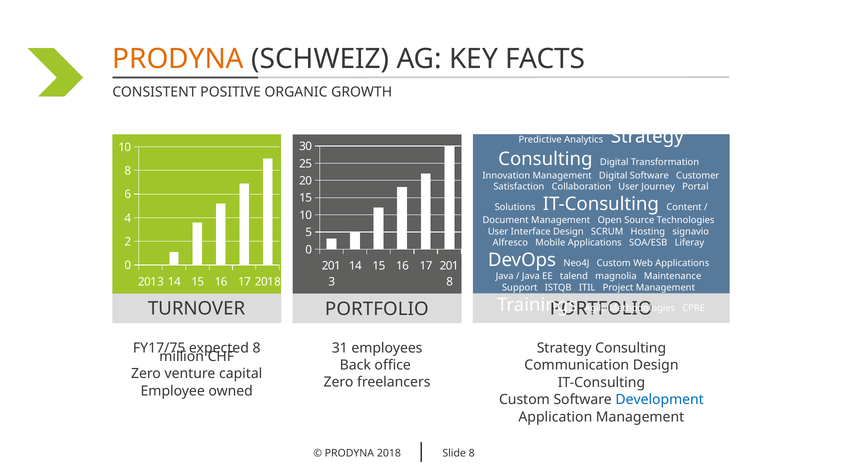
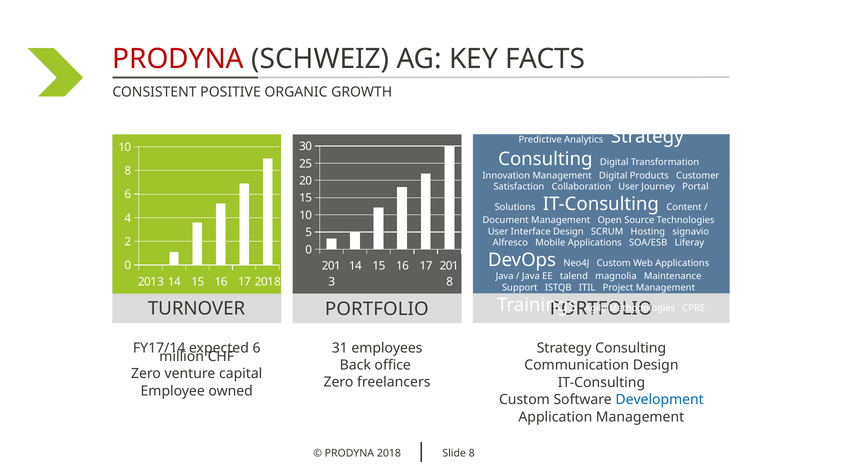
PRODYNA at (178, 59) colour: orange -> red
Digital Software: Software -> Products
FY17/75: FY17/75 -> FY17/14
8 at (257, 348): 8 -> 6
